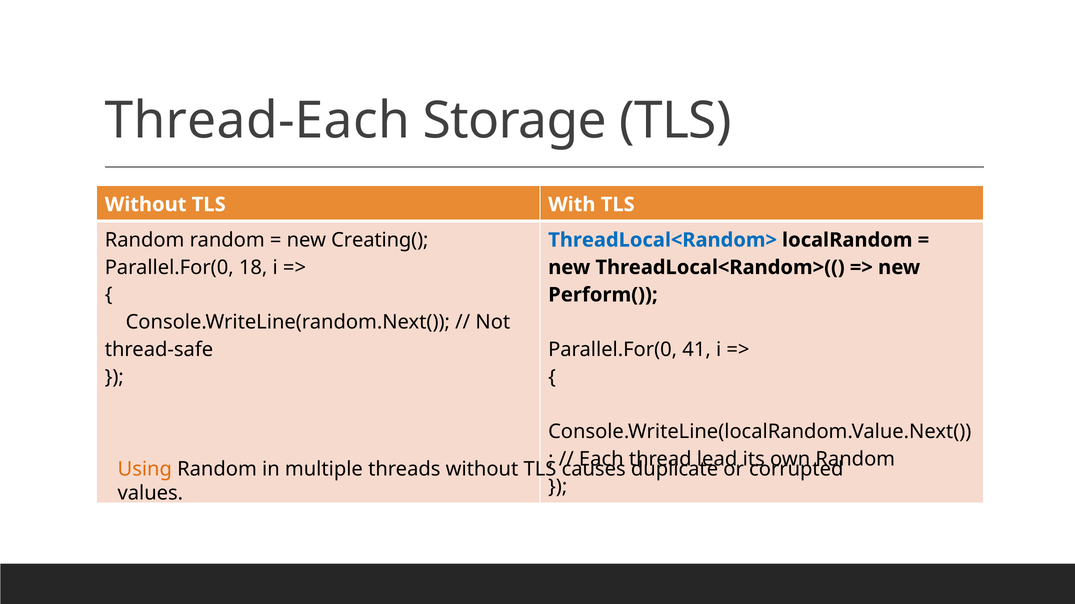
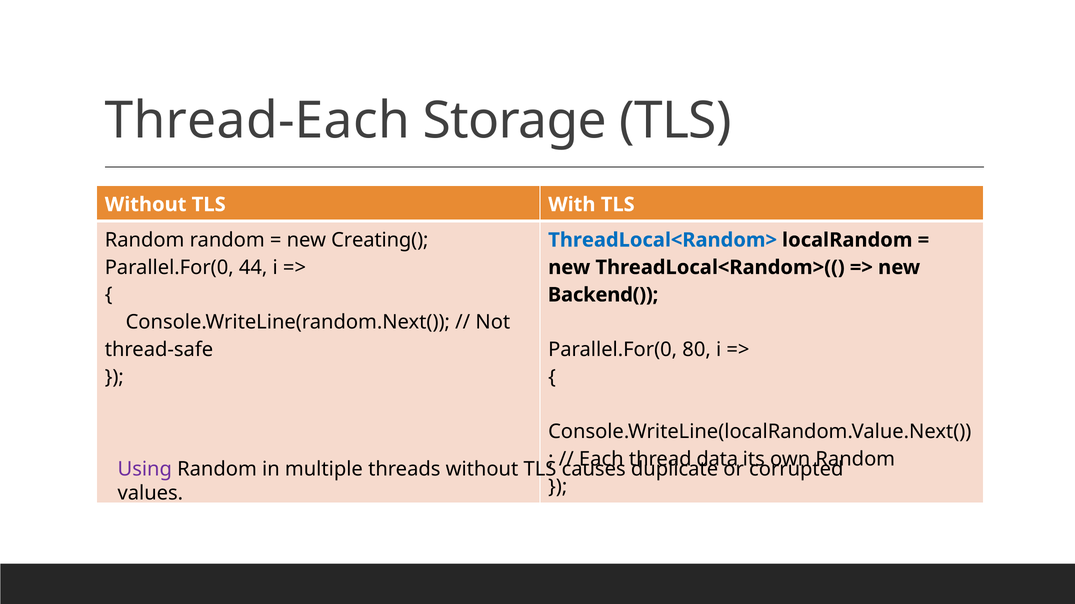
18: 18 -> 44
Perform(: Perform( -> Backend(
41: 41 -> 80
lead: lead -> data
Using colour: orange -> purple
